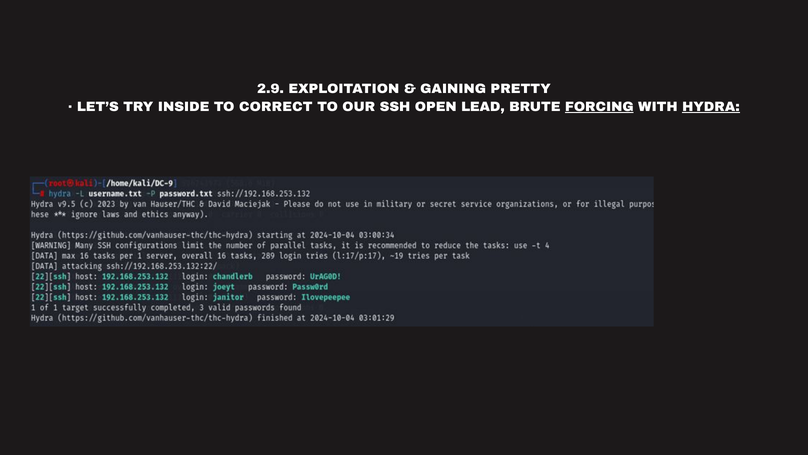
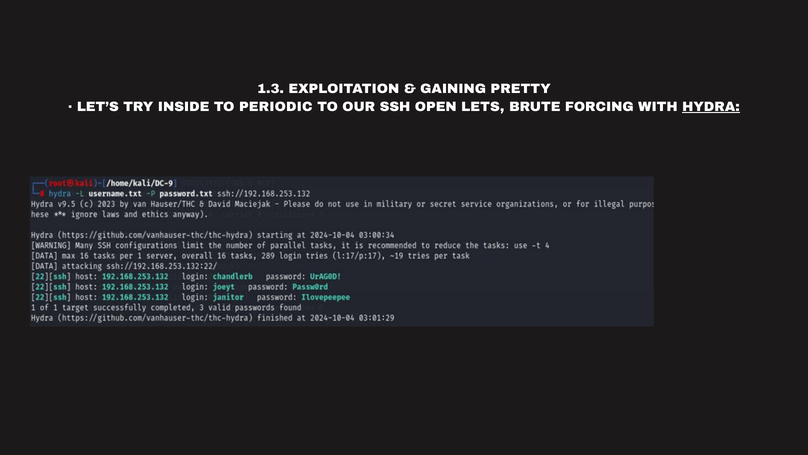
2.9: 2.9 -> 1.3
CORRECT: CORRECT -> PERIODIC
LEAD: LEAD -> LETS
FORCING underline: present -> none
